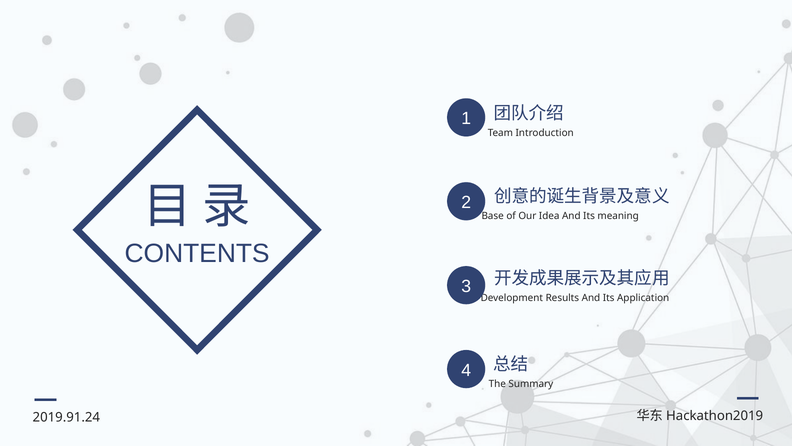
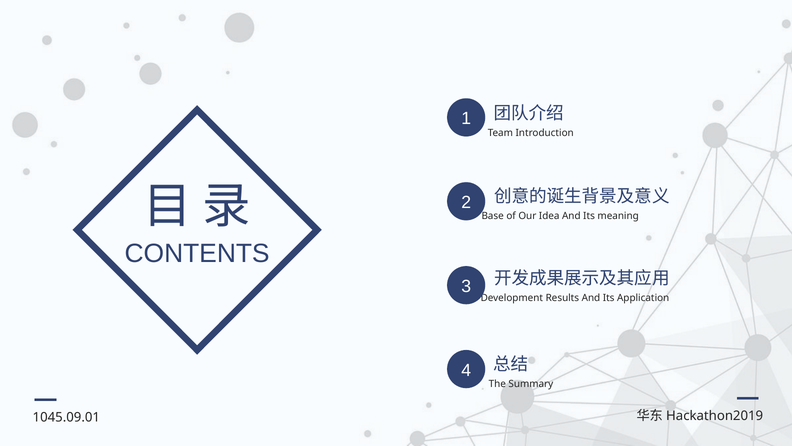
2019.91.24: 2019.91.24 -> 1045.09.01
